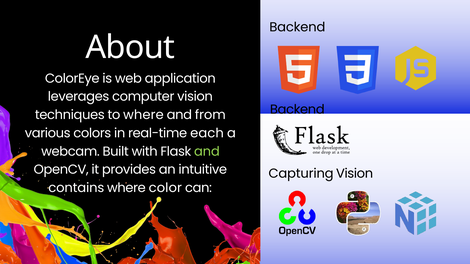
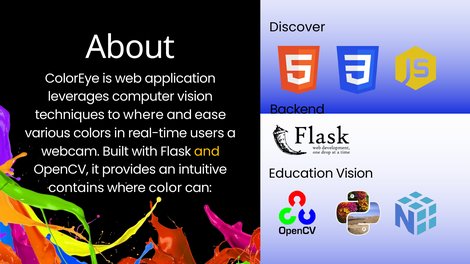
Backend at (297, 27): Backend -> Discover
from: from -> ease
each: each -> users
and at (207, 152) colour: light green -> yellow
Capturing: Capturing -> Education
